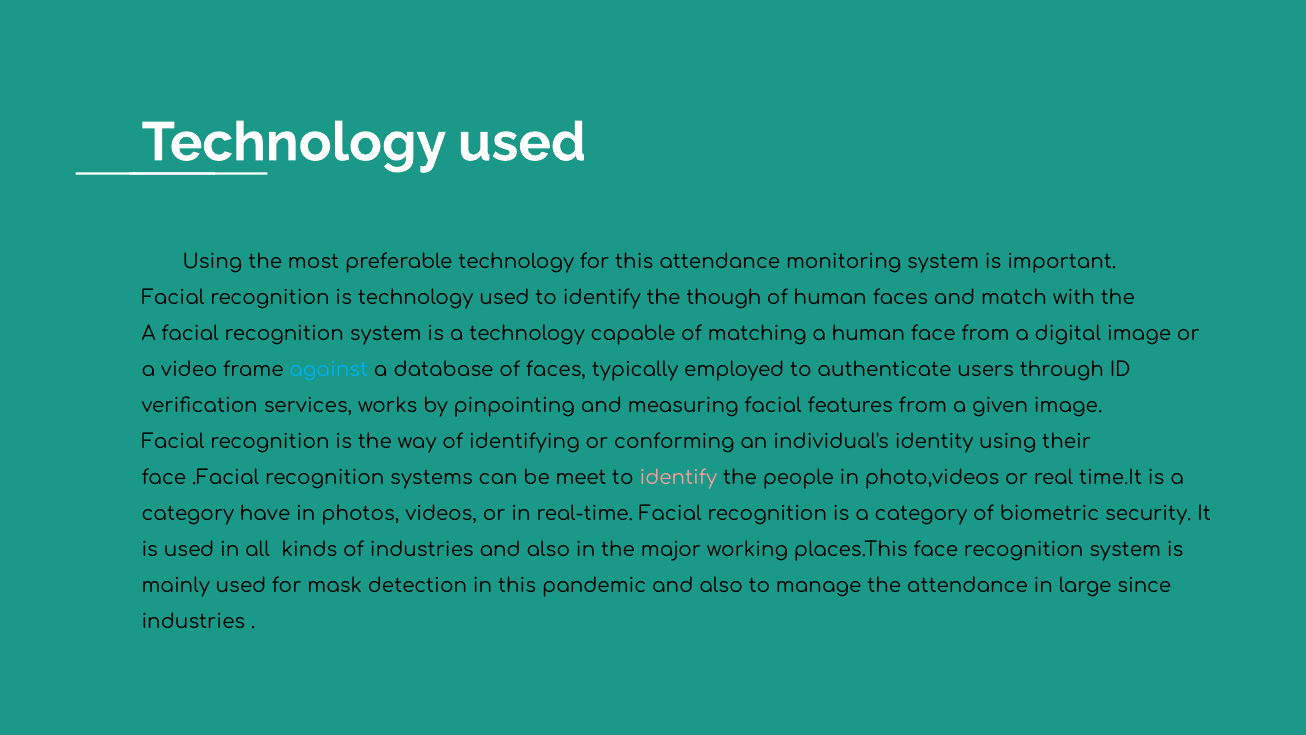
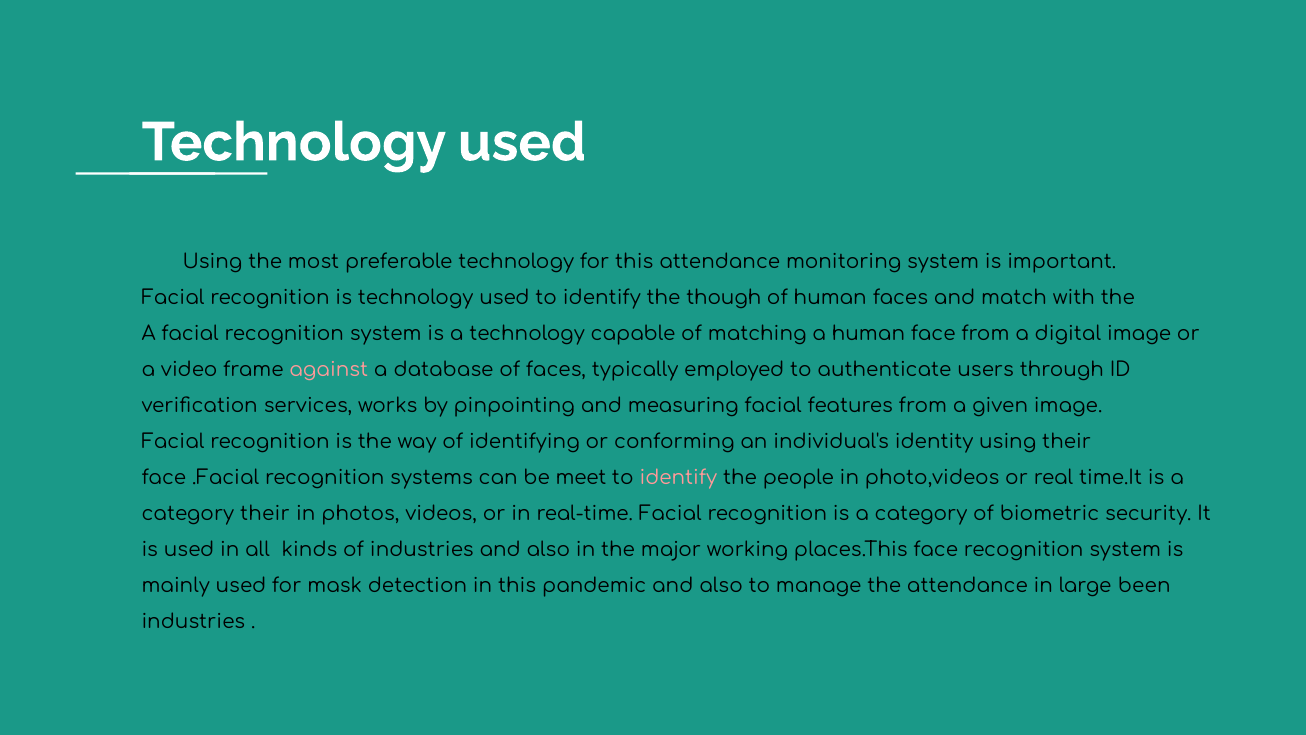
against colour: light blue -> pink
category have: have -> their
since: since -> been
